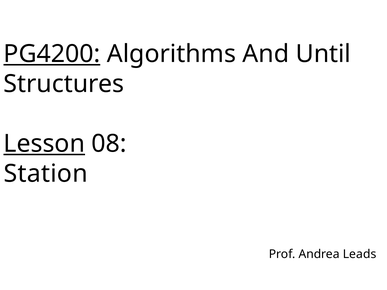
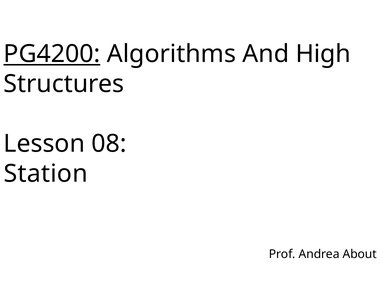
Until: Until -> High
Lesson underline: present -> none
Leads: Leads -> About
